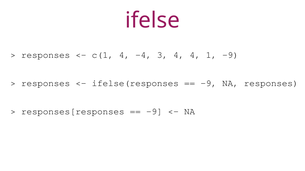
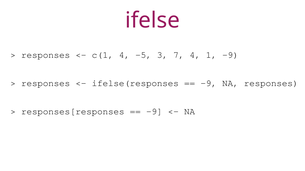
-4: -4 -> -5
3 4: 4 -> 7
